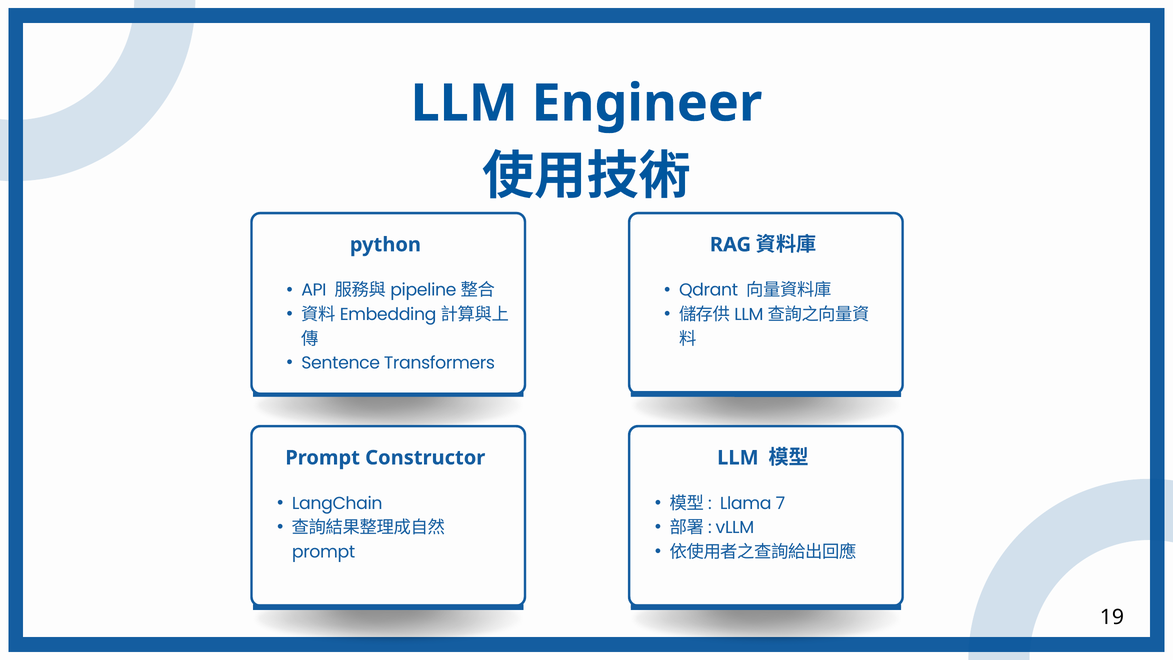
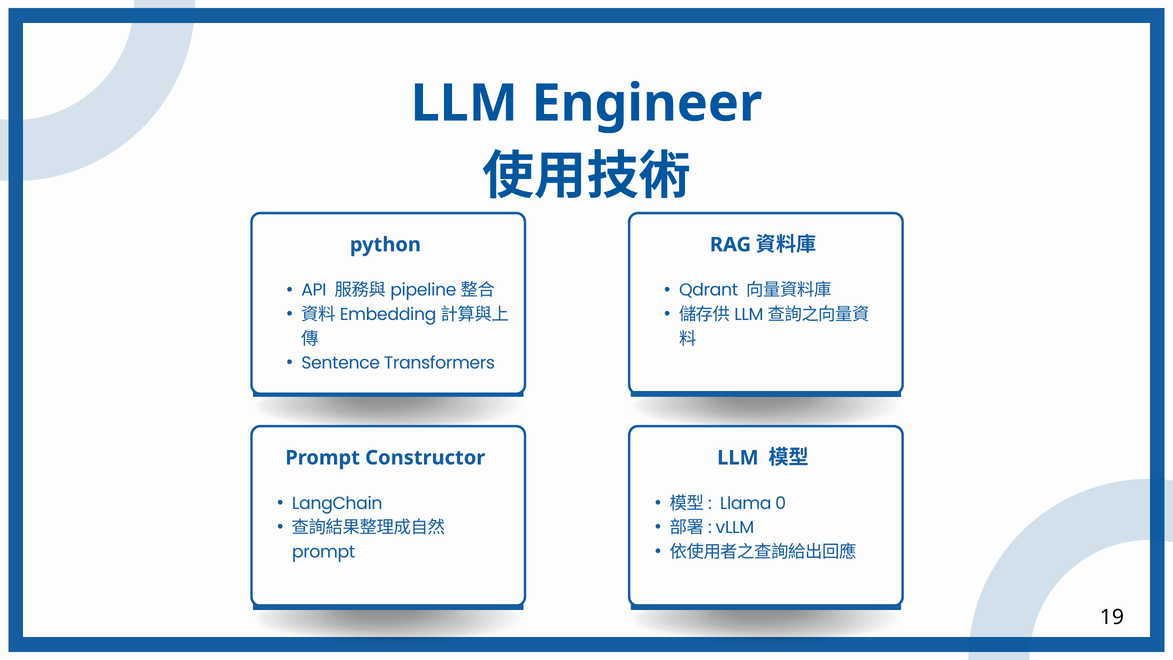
7: 7 -> 0
